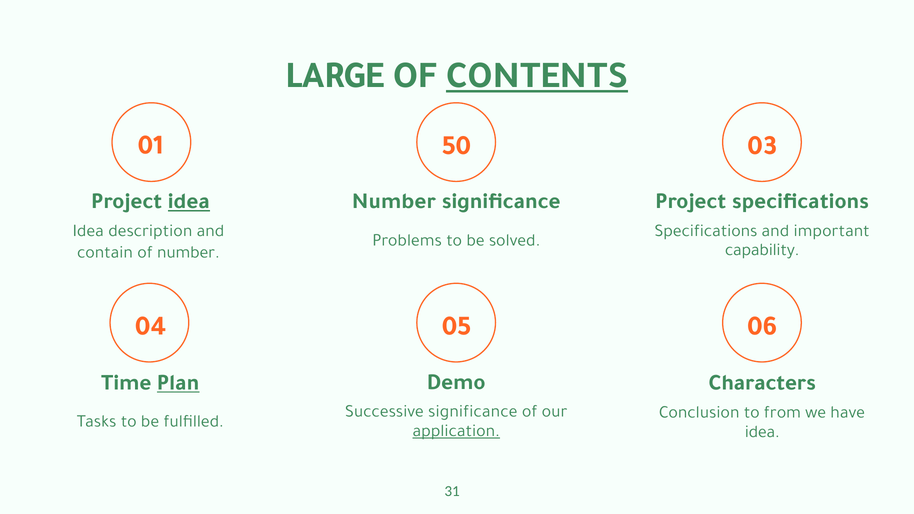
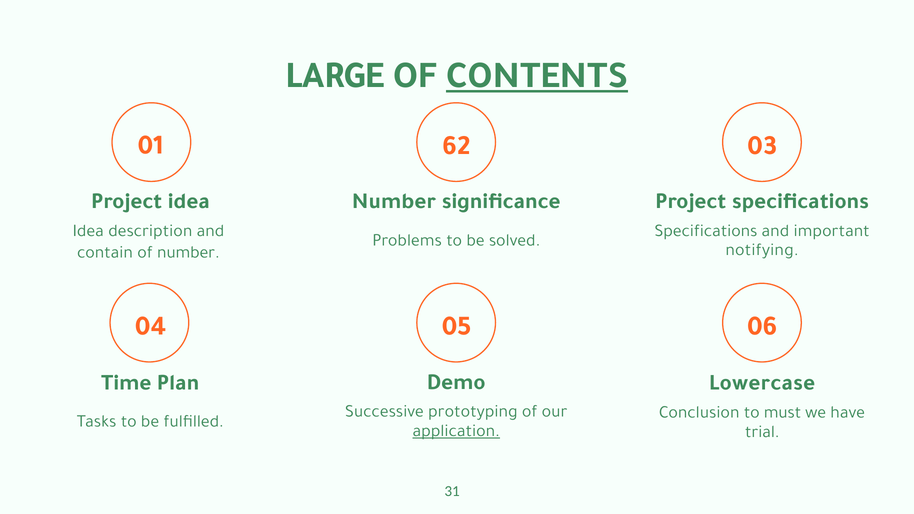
50: 50 -> 62
idea at (189, 201) underline: present -> none
capability: capability -> notifying
Plan underline: present -> none
Characters: Characters -> Lowercase
Successive significance: significance -> prototyping
from: from -> must
idea at (762, 431): idea -> trial
